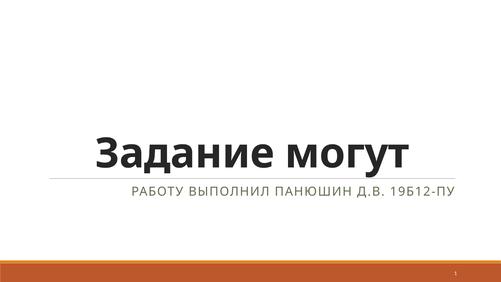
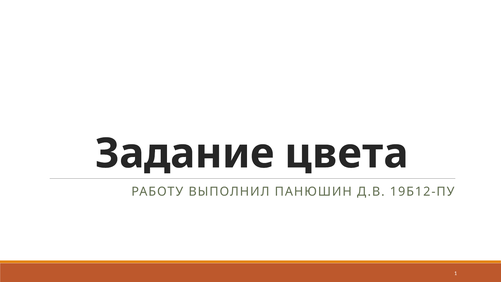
могут: могут -> цвета
